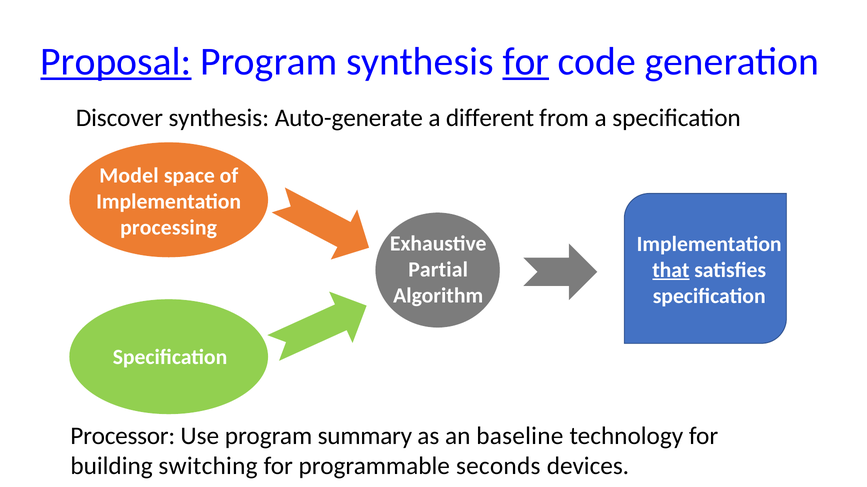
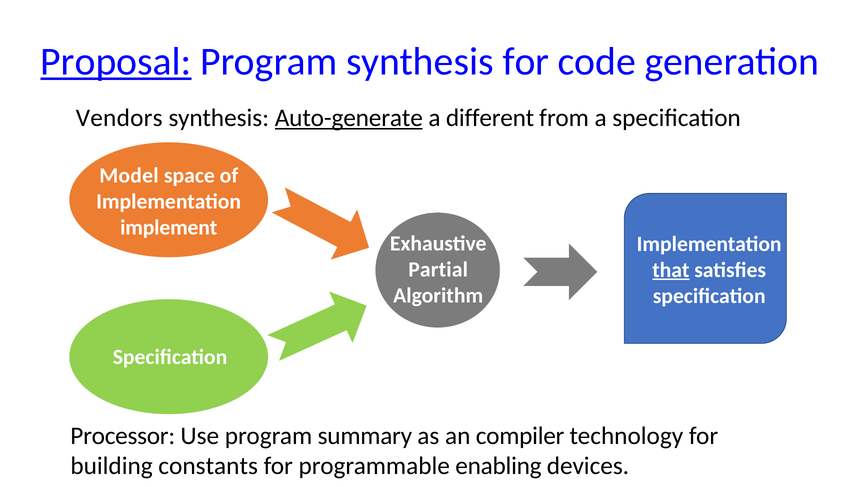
for at (526, 62) underline: present -> none
Discover: Discover -> Vendors
Auto-generate underline: none -> present
processing: processing -> implement
baseline: baseline -> compiler
switching: switching -> constants
seconds: seconds -> enabling
